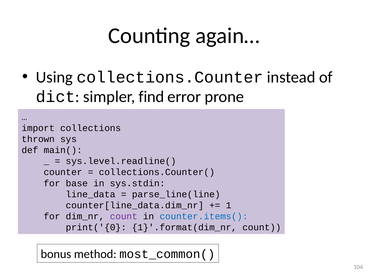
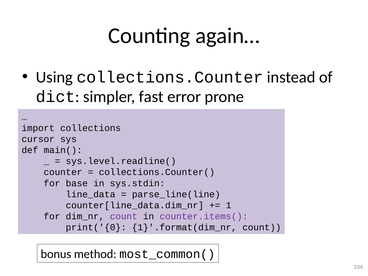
find: find -> fast
thrown: thrown -> cursor
counter.items( colour: blue -> purple
